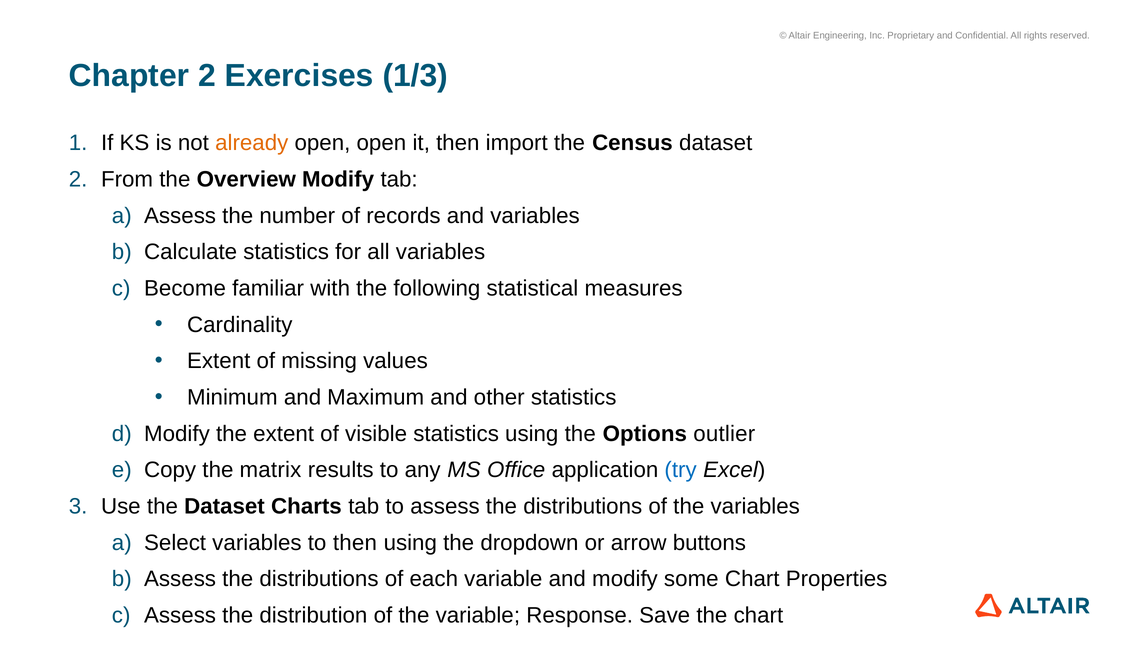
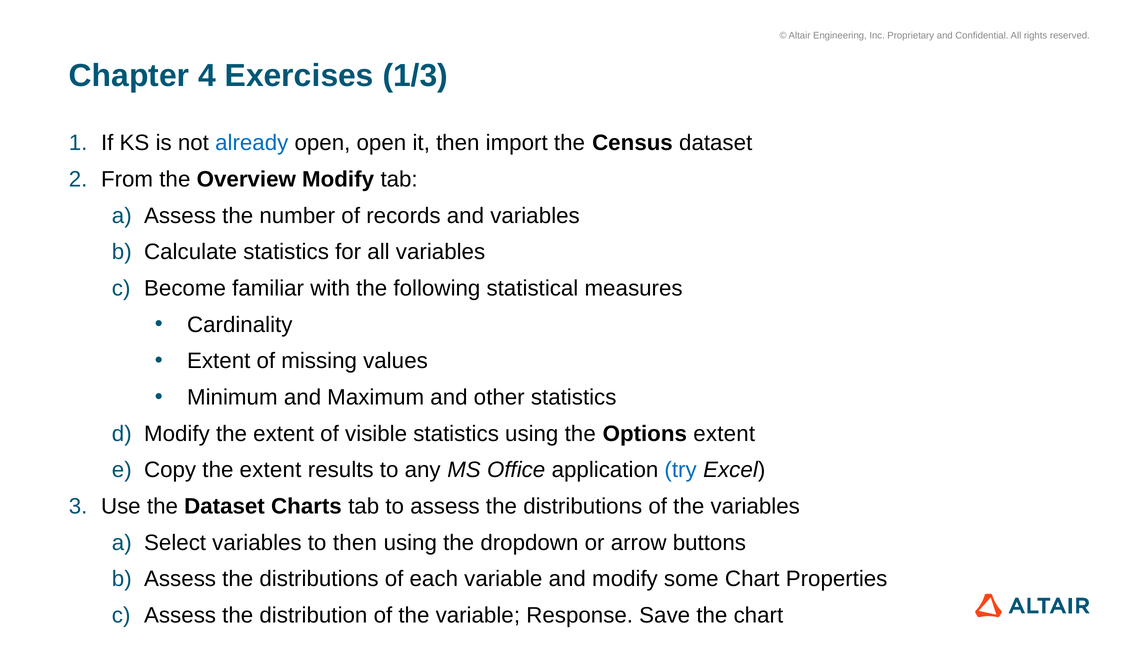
Chapter 2: 2 -> 4
already colour: orange -> blue
Options outlier: outlier -> extent
Copy the matrix: matrix -> extent
